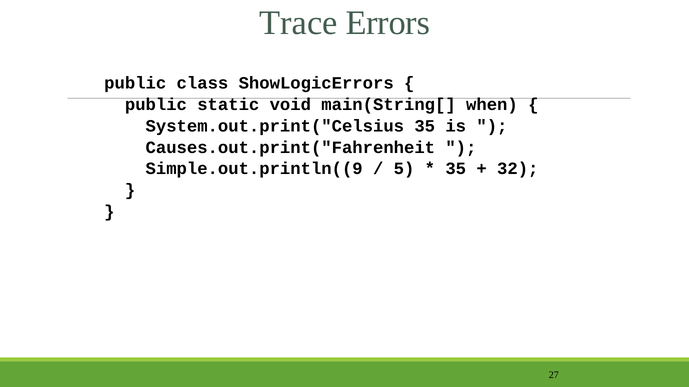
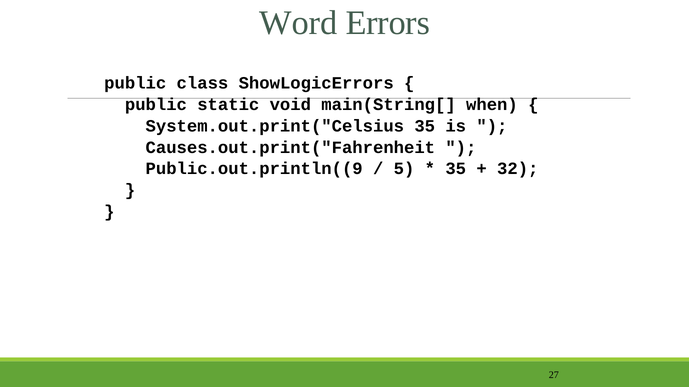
Trace: Trace -> Word
Simple.out.println((9: Simple.out.println((9 -> Public.out.println((9
